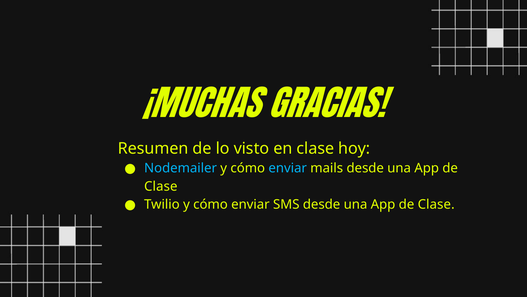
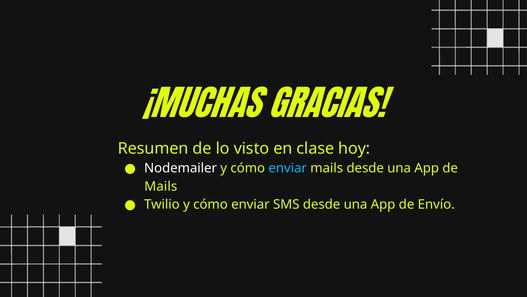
Nodemailer colour: light blue -> white
Clase at (161, 186): Clase -> Mails
Clase at (436, 204): Clase -> Envío
